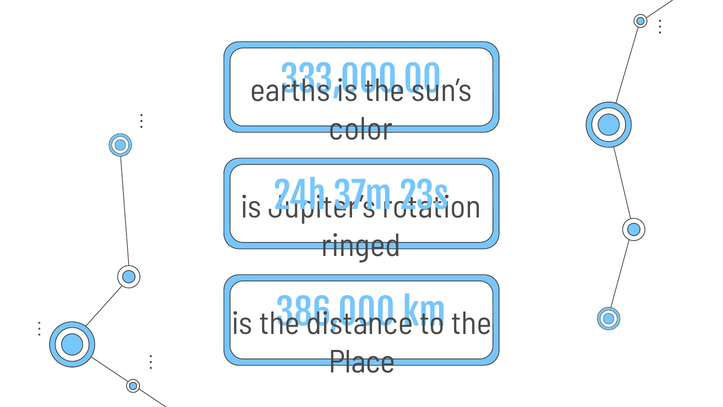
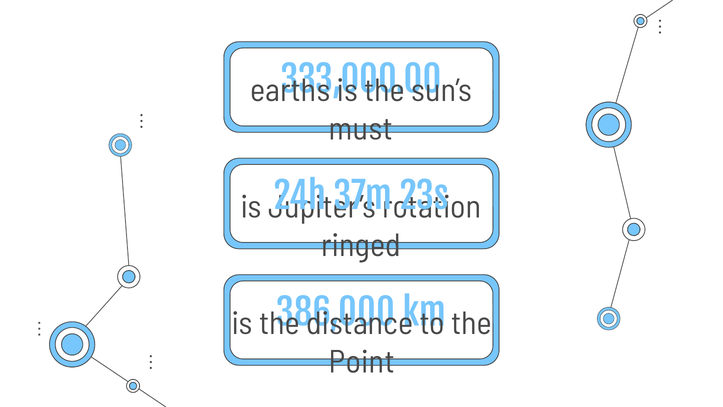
color: color -> must
Place: Place -> Point
